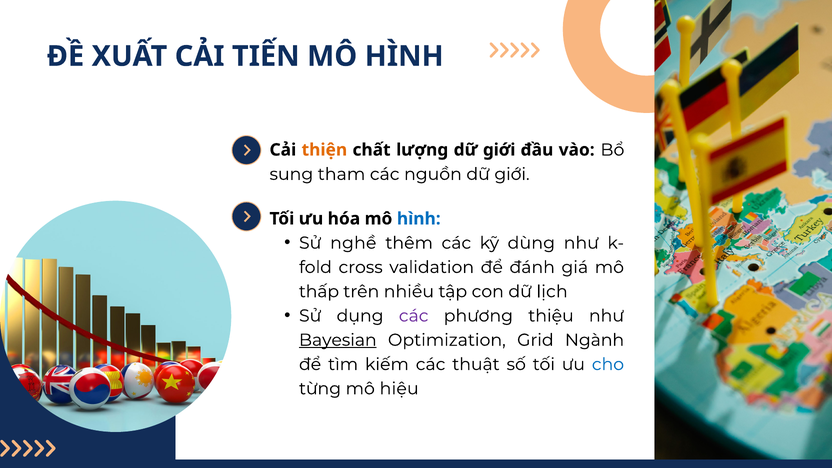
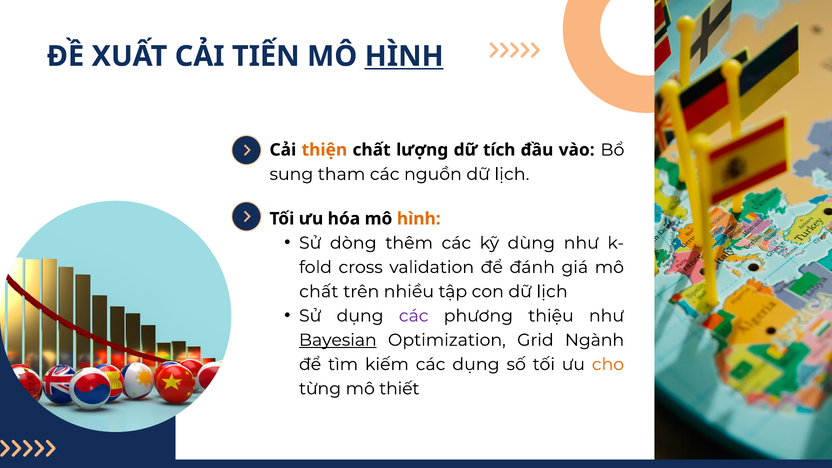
HÌNH at (404, 56) underline: none -> present
lượng dữ giới: giới -> tích
nguồn dữ giới: giới -> lịch
hình at (419, 219) colour: blue -> orange
nghề: nghề -> dòng
thấp at (319, 292): thấp -> chất
các thuật: thuật -> dụng
cho colour: blue -> orange
hiệu: hiệu -> thiết
